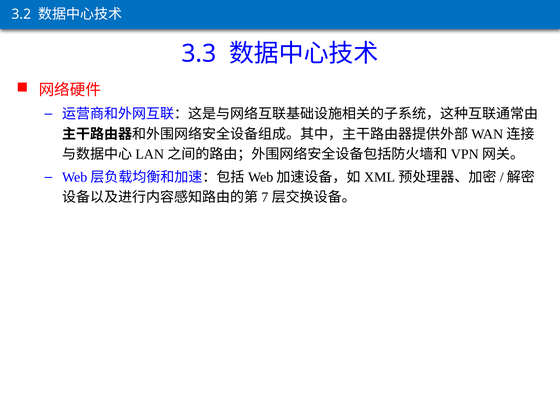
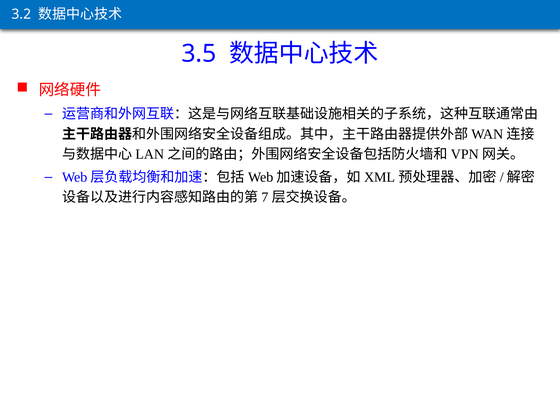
3.3: 3.3 -> 3.5
